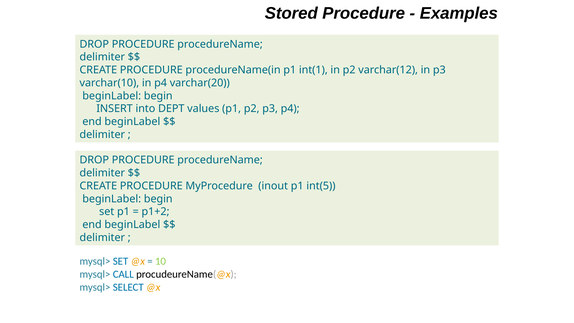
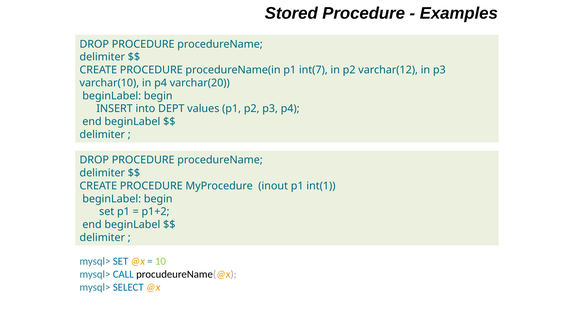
int(1: int(1 -> int(7
int(5: int(5 -> int(1
